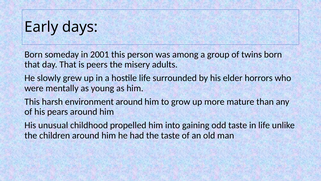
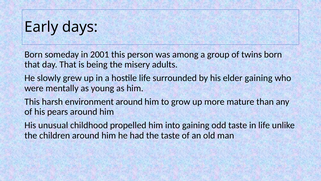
peers: peers -> being
elder horrors: horrors -> gaining
